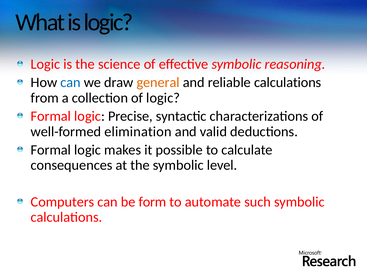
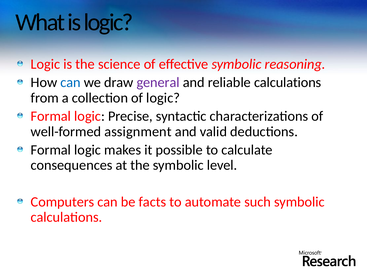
general colour: orange -> purple
elimination: elimination -> assignment
form: form -> facts
